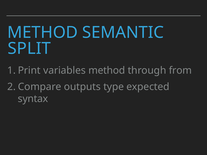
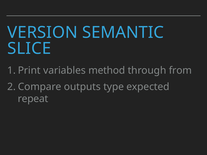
METHOD at (43, 33): METHOD -> VERSION
SPLIT: SPLIT -> SLICE
syntax: syntax -> repeat
